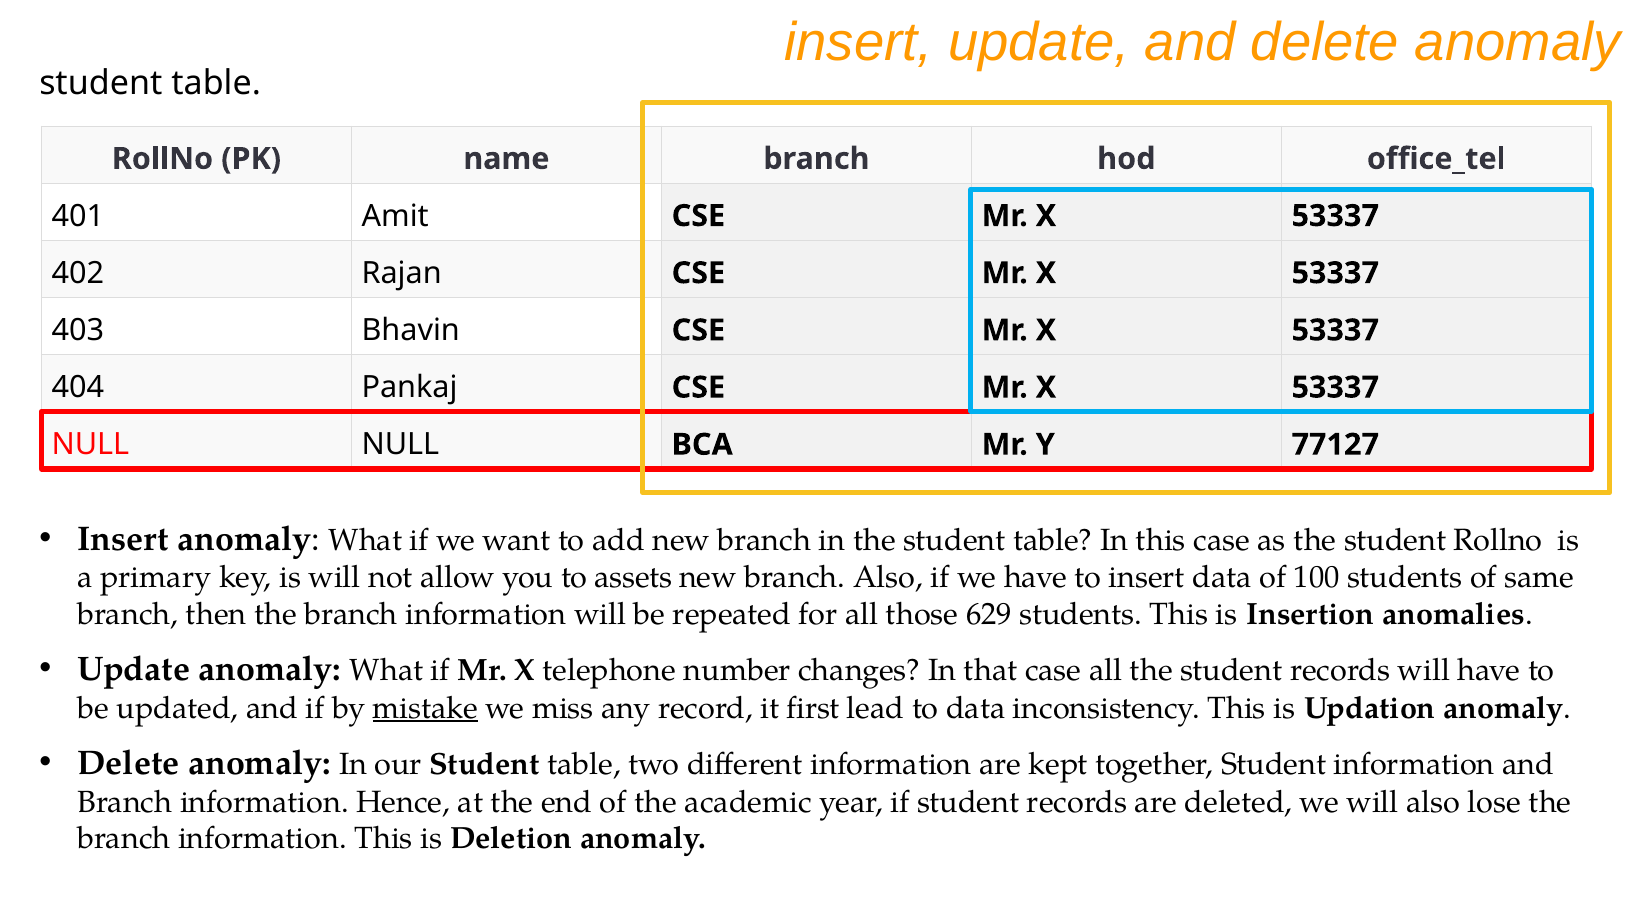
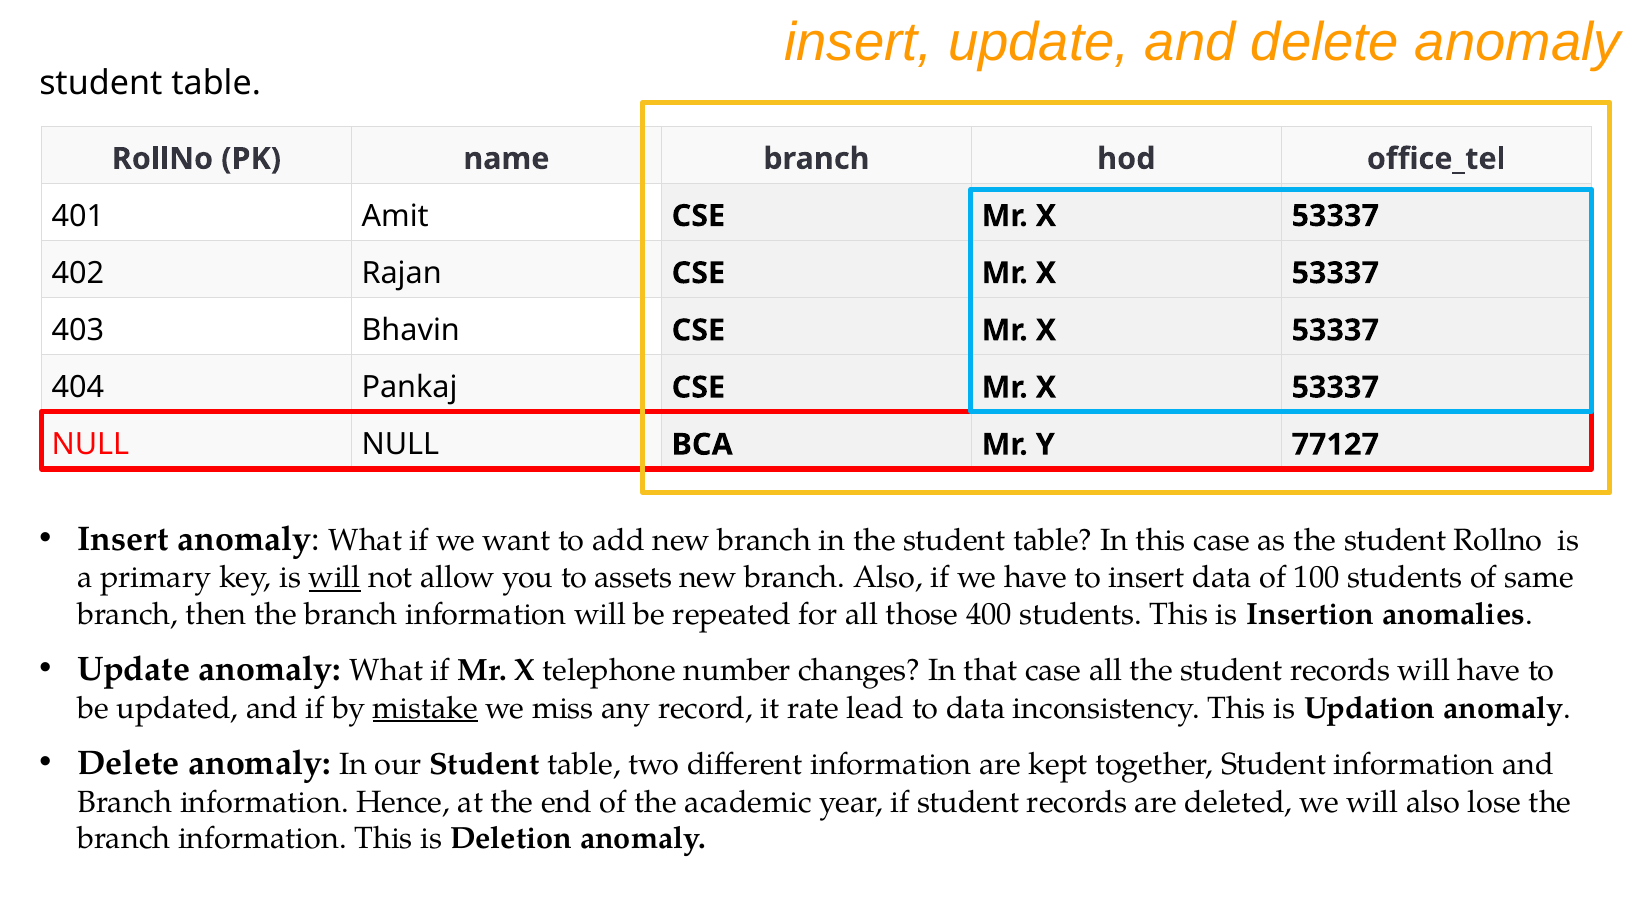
will at (335, 577) underline: none -> present
629: 629 -> 400
first: first -> rate
